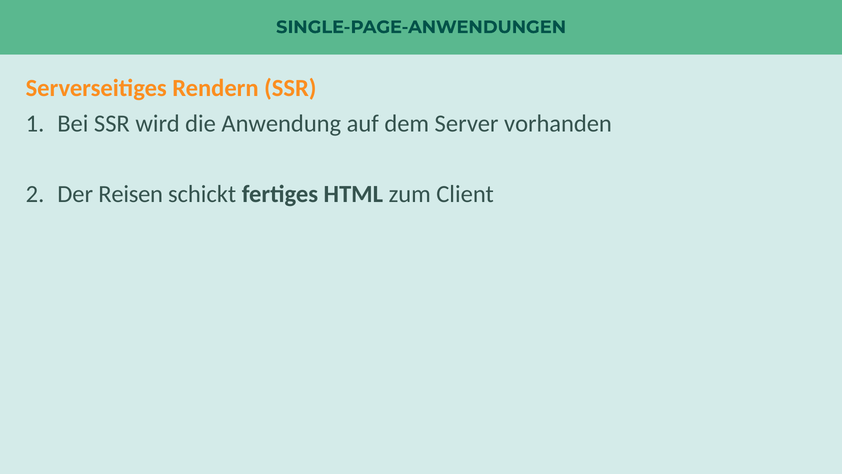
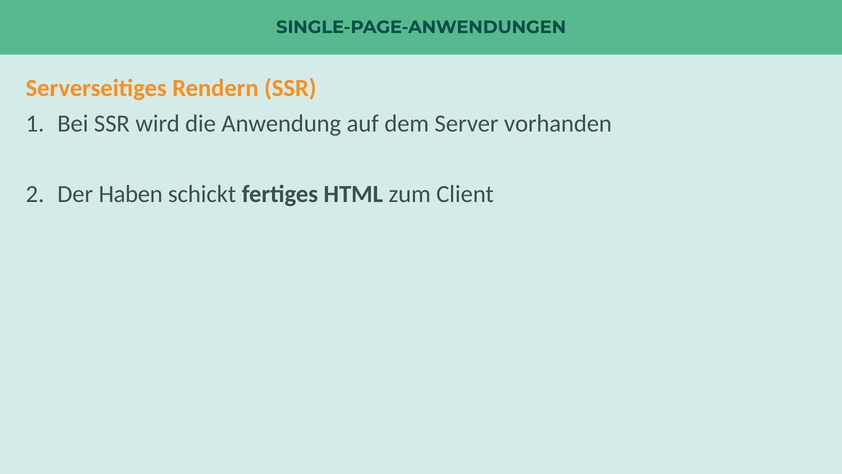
Reisen: Reisen -> Haben
